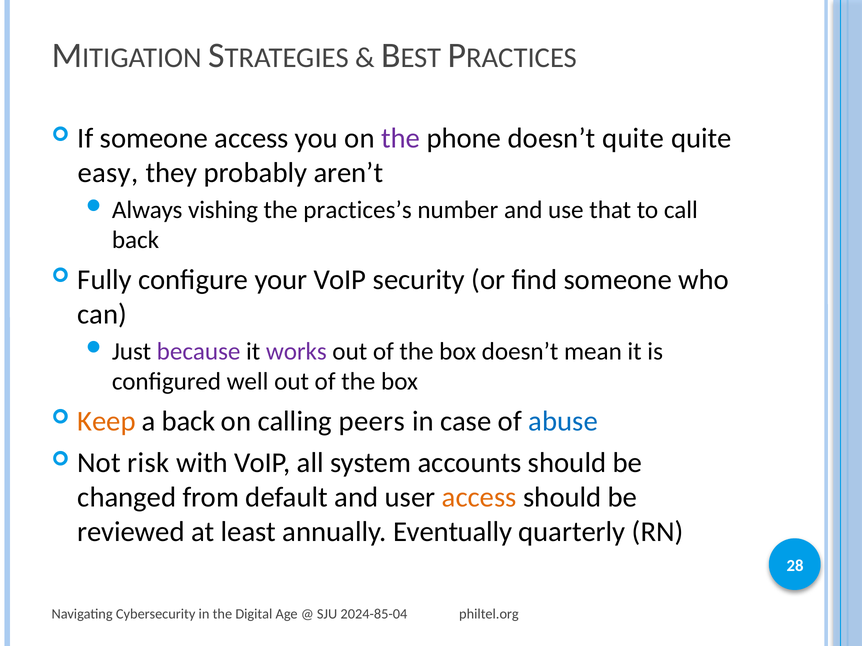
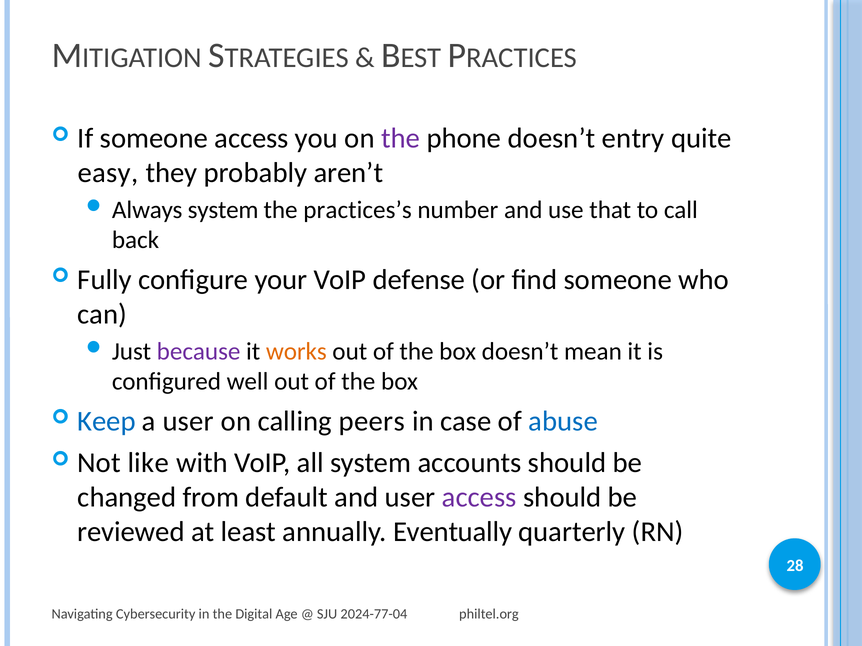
doesn’t quite: quite -> entry
Always vishing: vishing -> system
security: security -> defense
works colour: purple -> orange
Keep colour: orange -> blue
a back: back -> user
risk: risk -> like
access at (479, 498) colour: orange -> purple
2024-85-04: 2024-85-04 -> 2024-77-04
